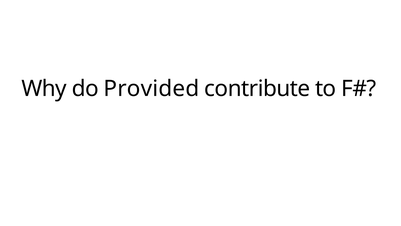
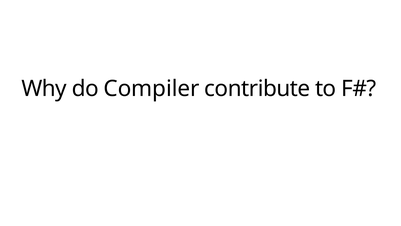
Provided: Provided -> Compiler
